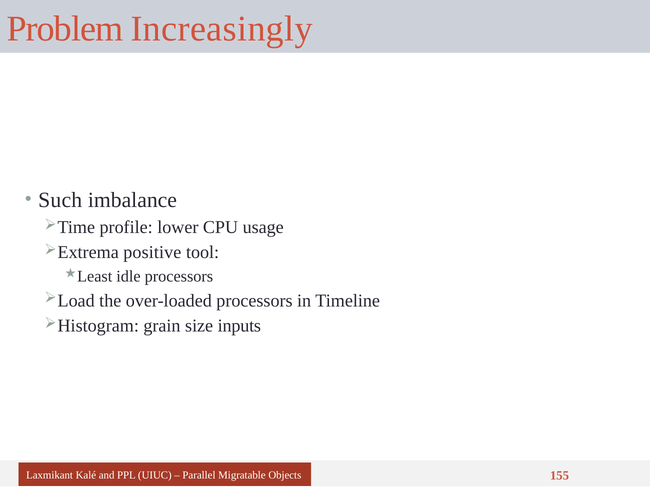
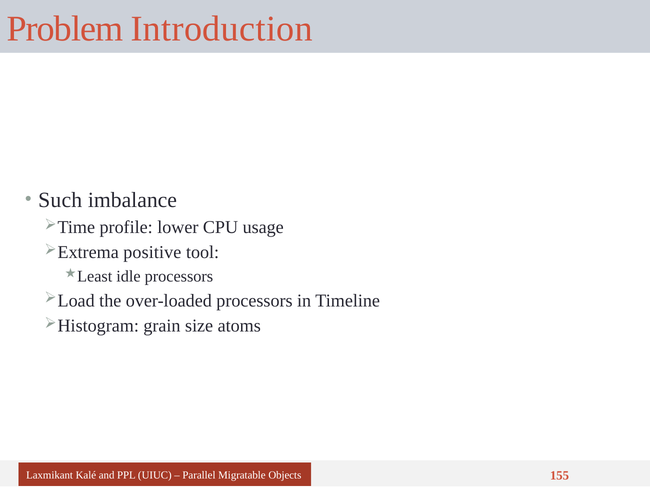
Increasingly: Increasingly -> Introduction
inputs: inputs -> atoms
